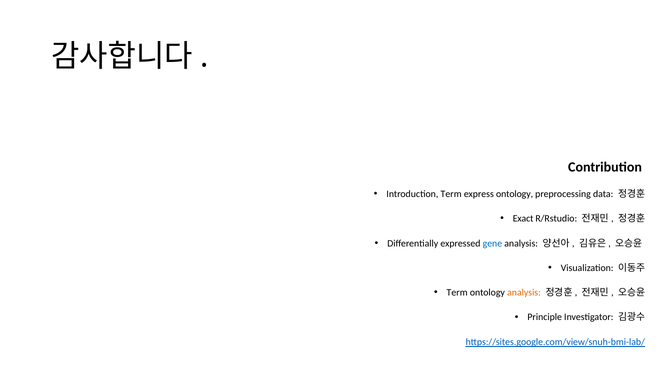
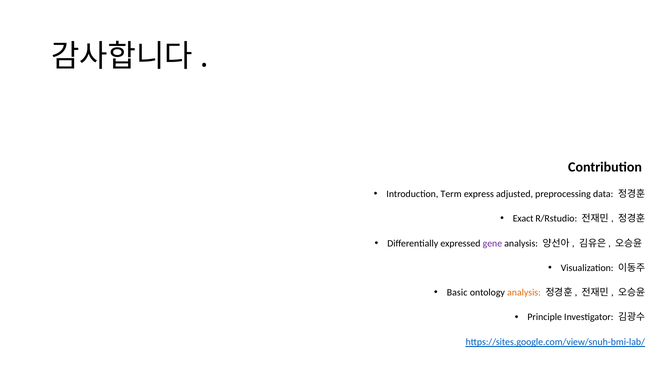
express ontology: ontology -> adjusted
gene colour: blue -> purple
Term at (457, 292): Term -> Basic
